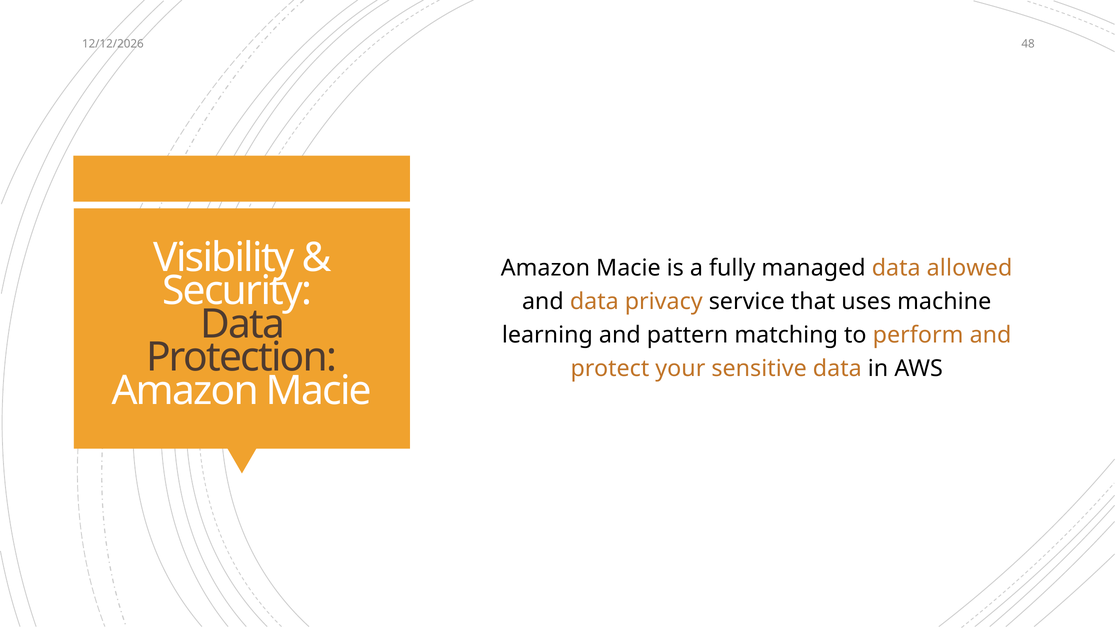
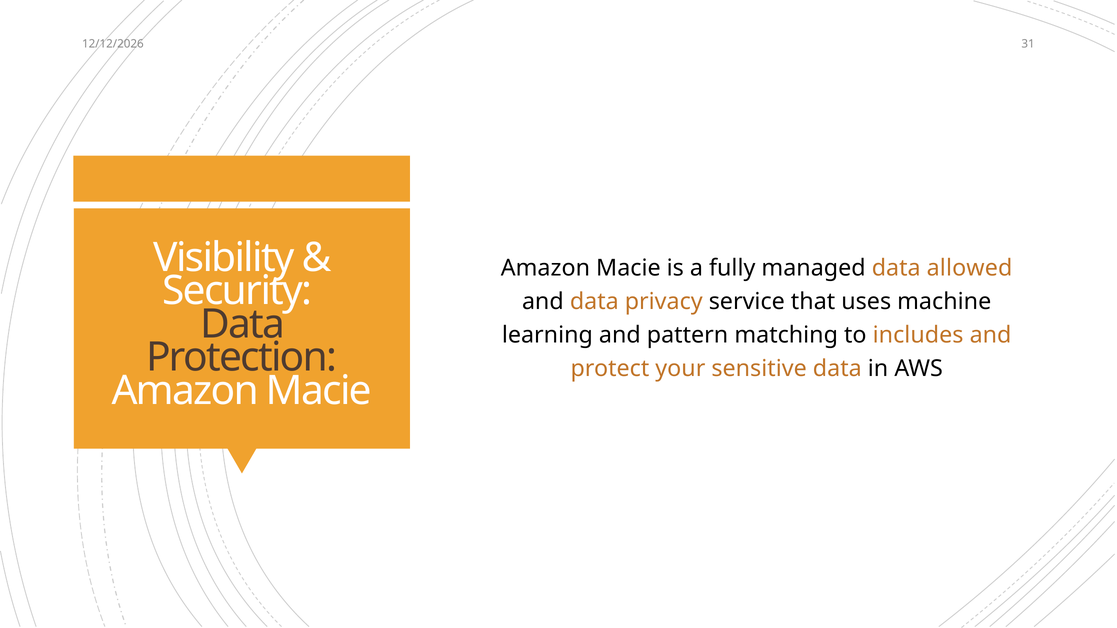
48: 48 -> 31
perform: perform -> includes
